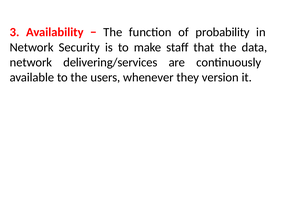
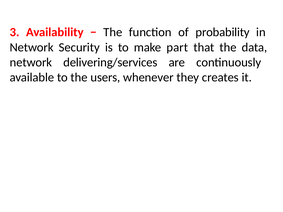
staff: staff -> part
version: version -> creates
